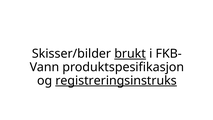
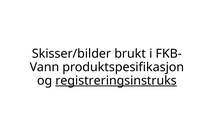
brukt underline: present -> none
